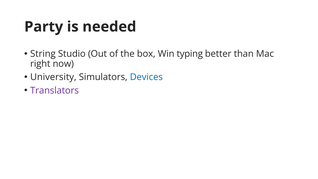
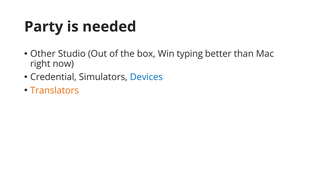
String: String -> Other
University: University -> Credential
Translators colour: purple -> orange
